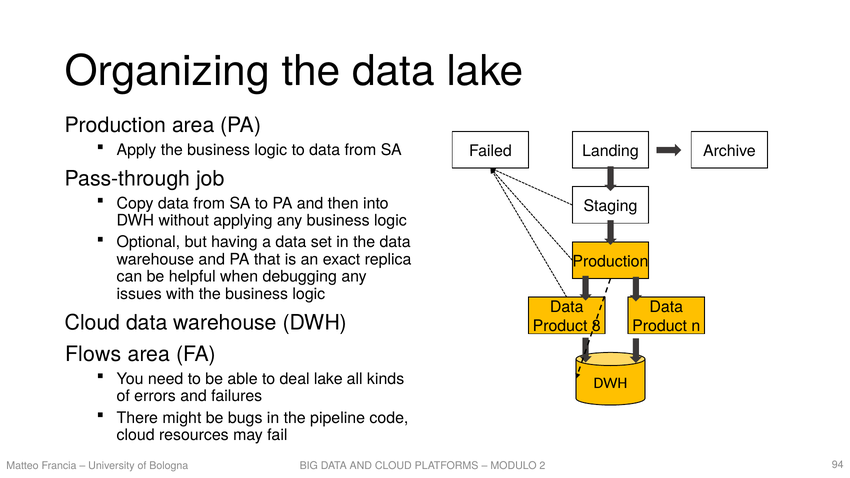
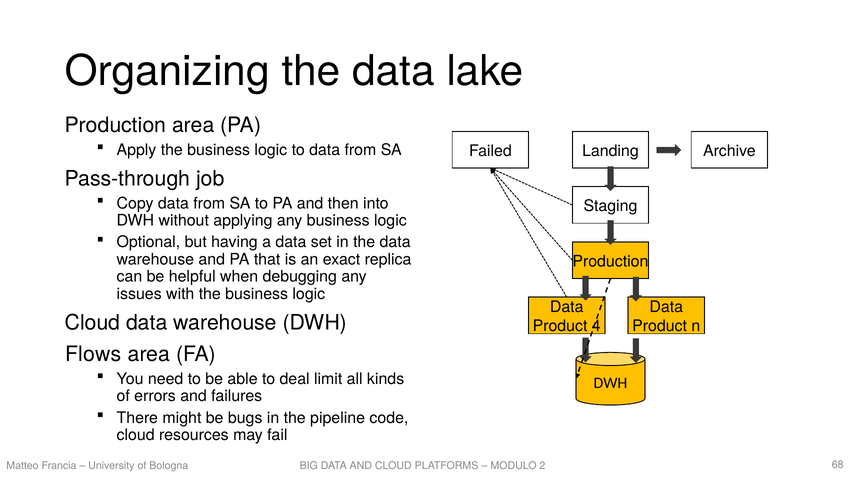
8: 8 -> 4
deal lake: lake -> limit
94: 94 -> 68
